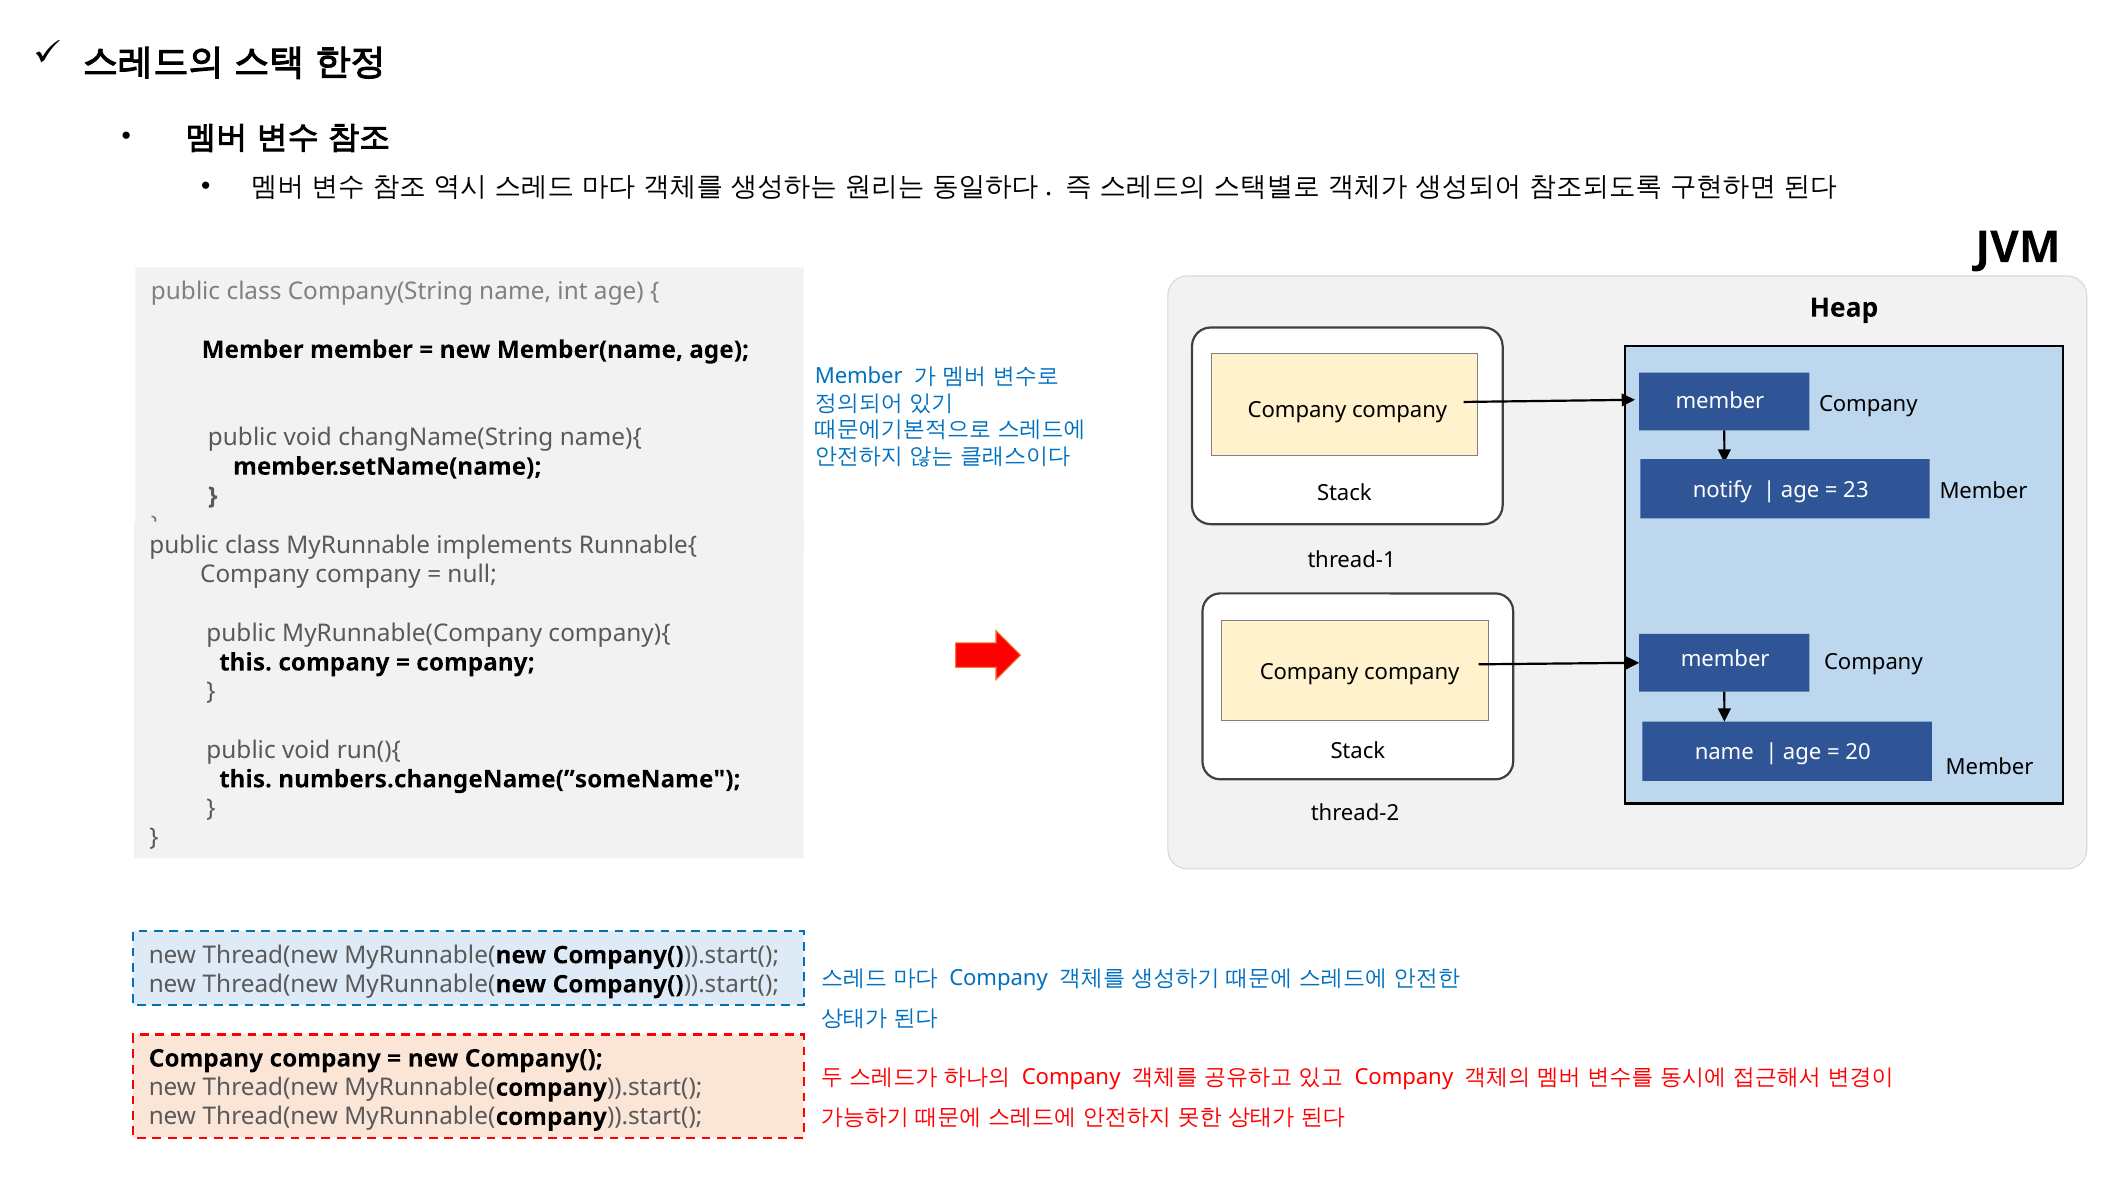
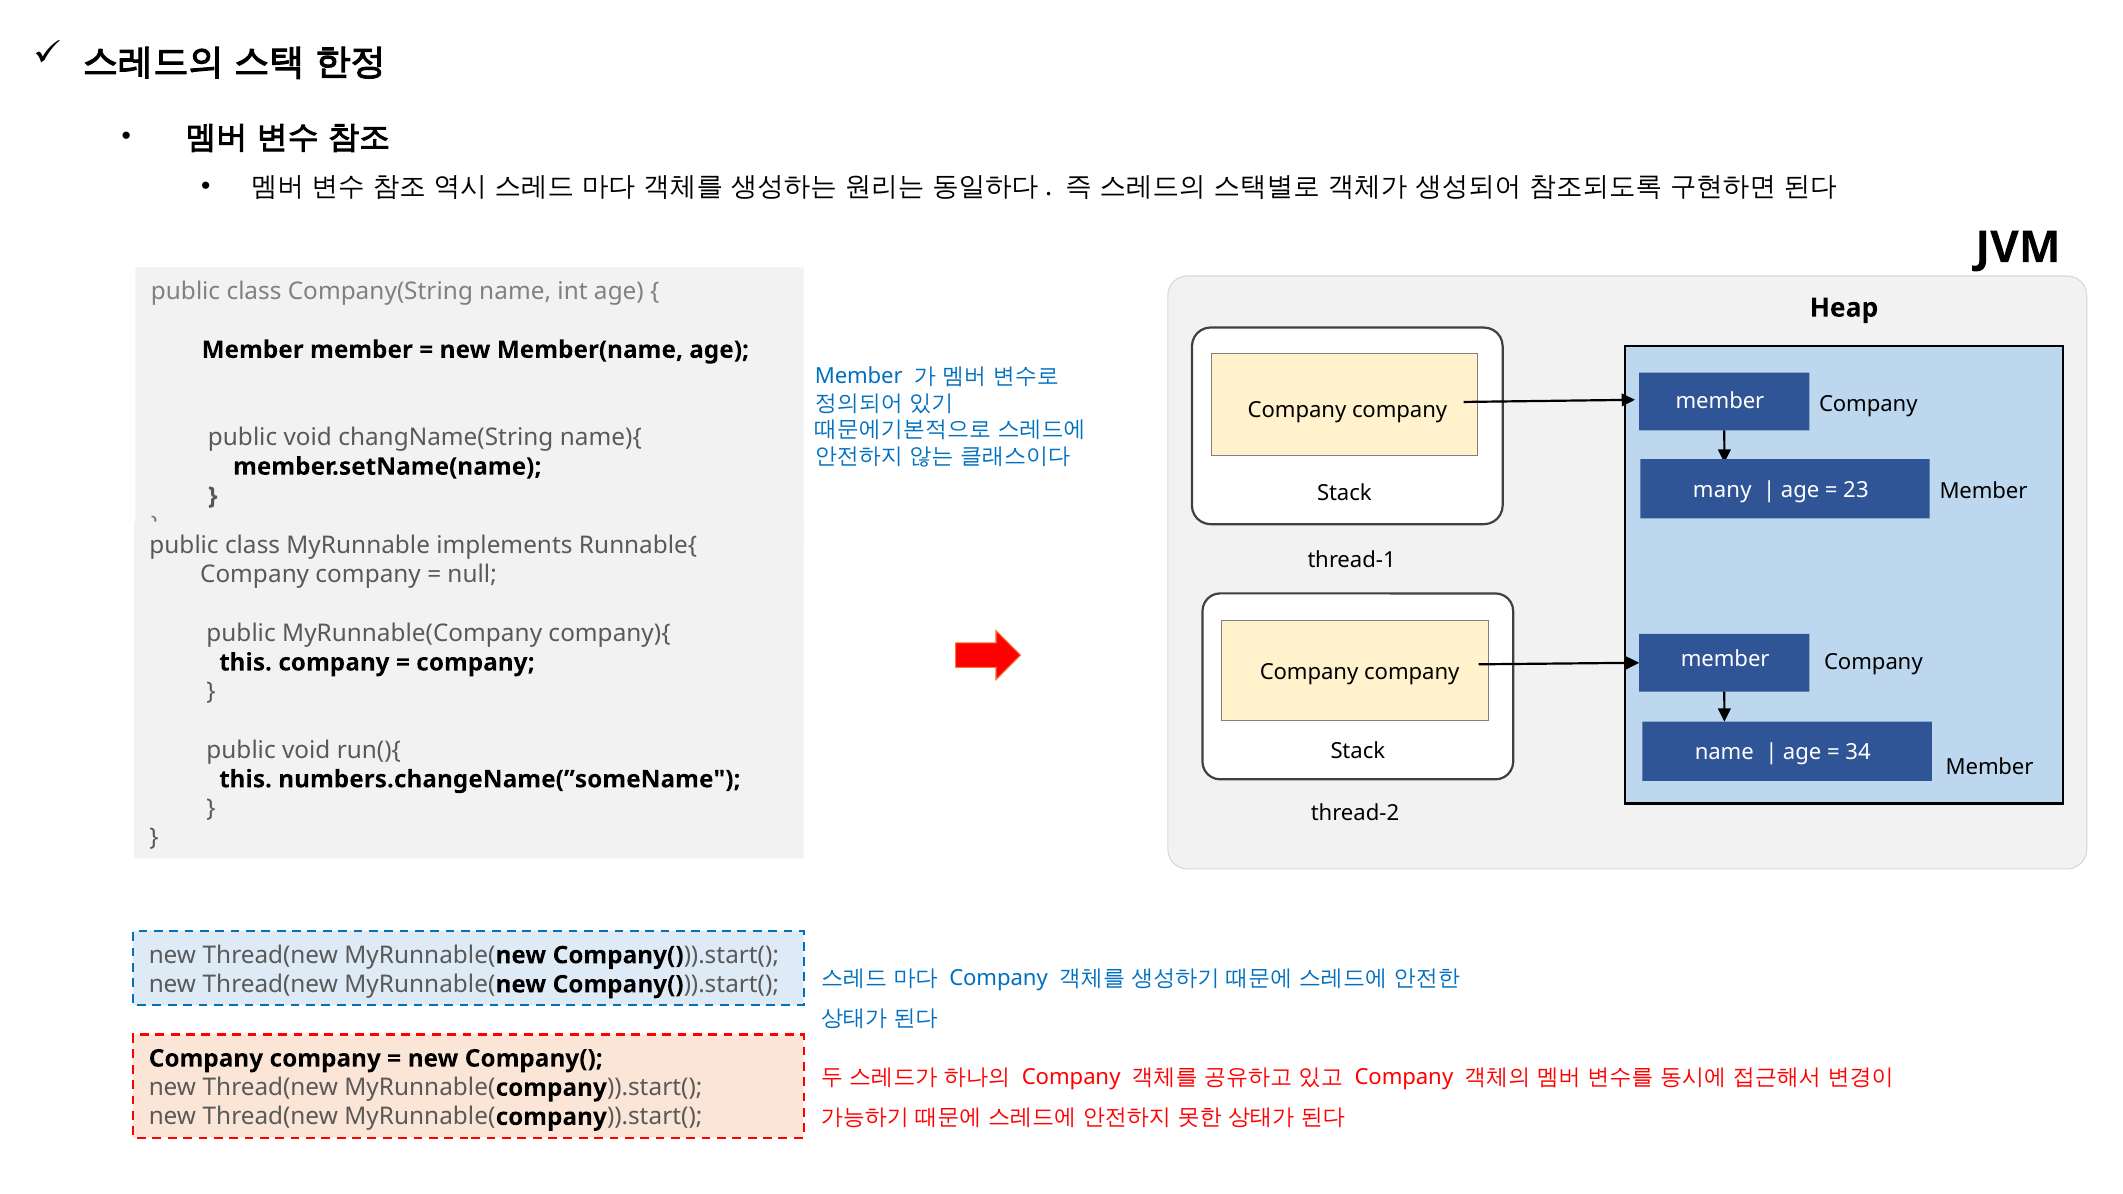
notify: notify -> many
20: 20 -> 34
